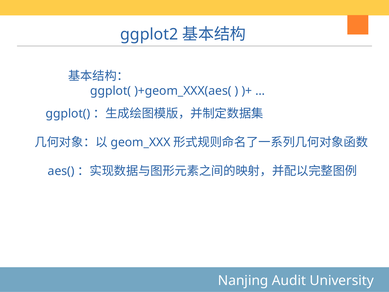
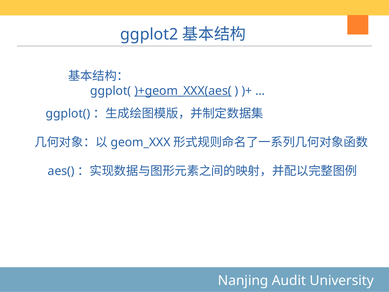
)+geom_XXX(aes( underline: none -> present
